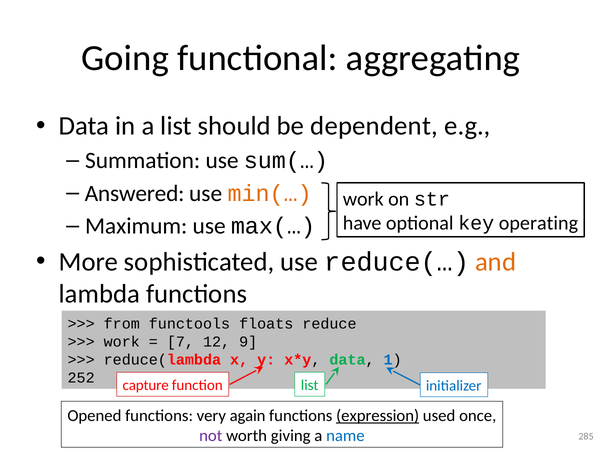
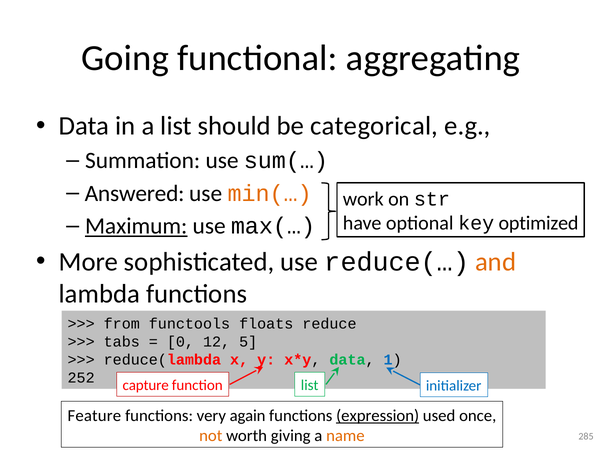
dependent: dependent -> categorical
Maximum underline: none -> present
operating: operating -> optimized
work at (122, 342): work -> tabs
7: 7 -> 0
9: 9 -> 5
Opened: Opened -> Feature
not colour: purple -> orange
name colour: blue -> orange
